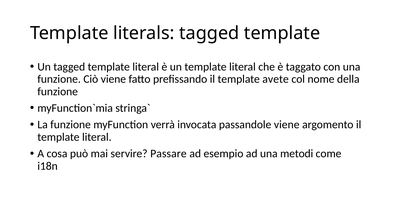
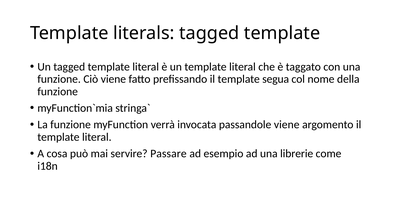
avete: avete -> segua
metodi: metodi -> librerie
